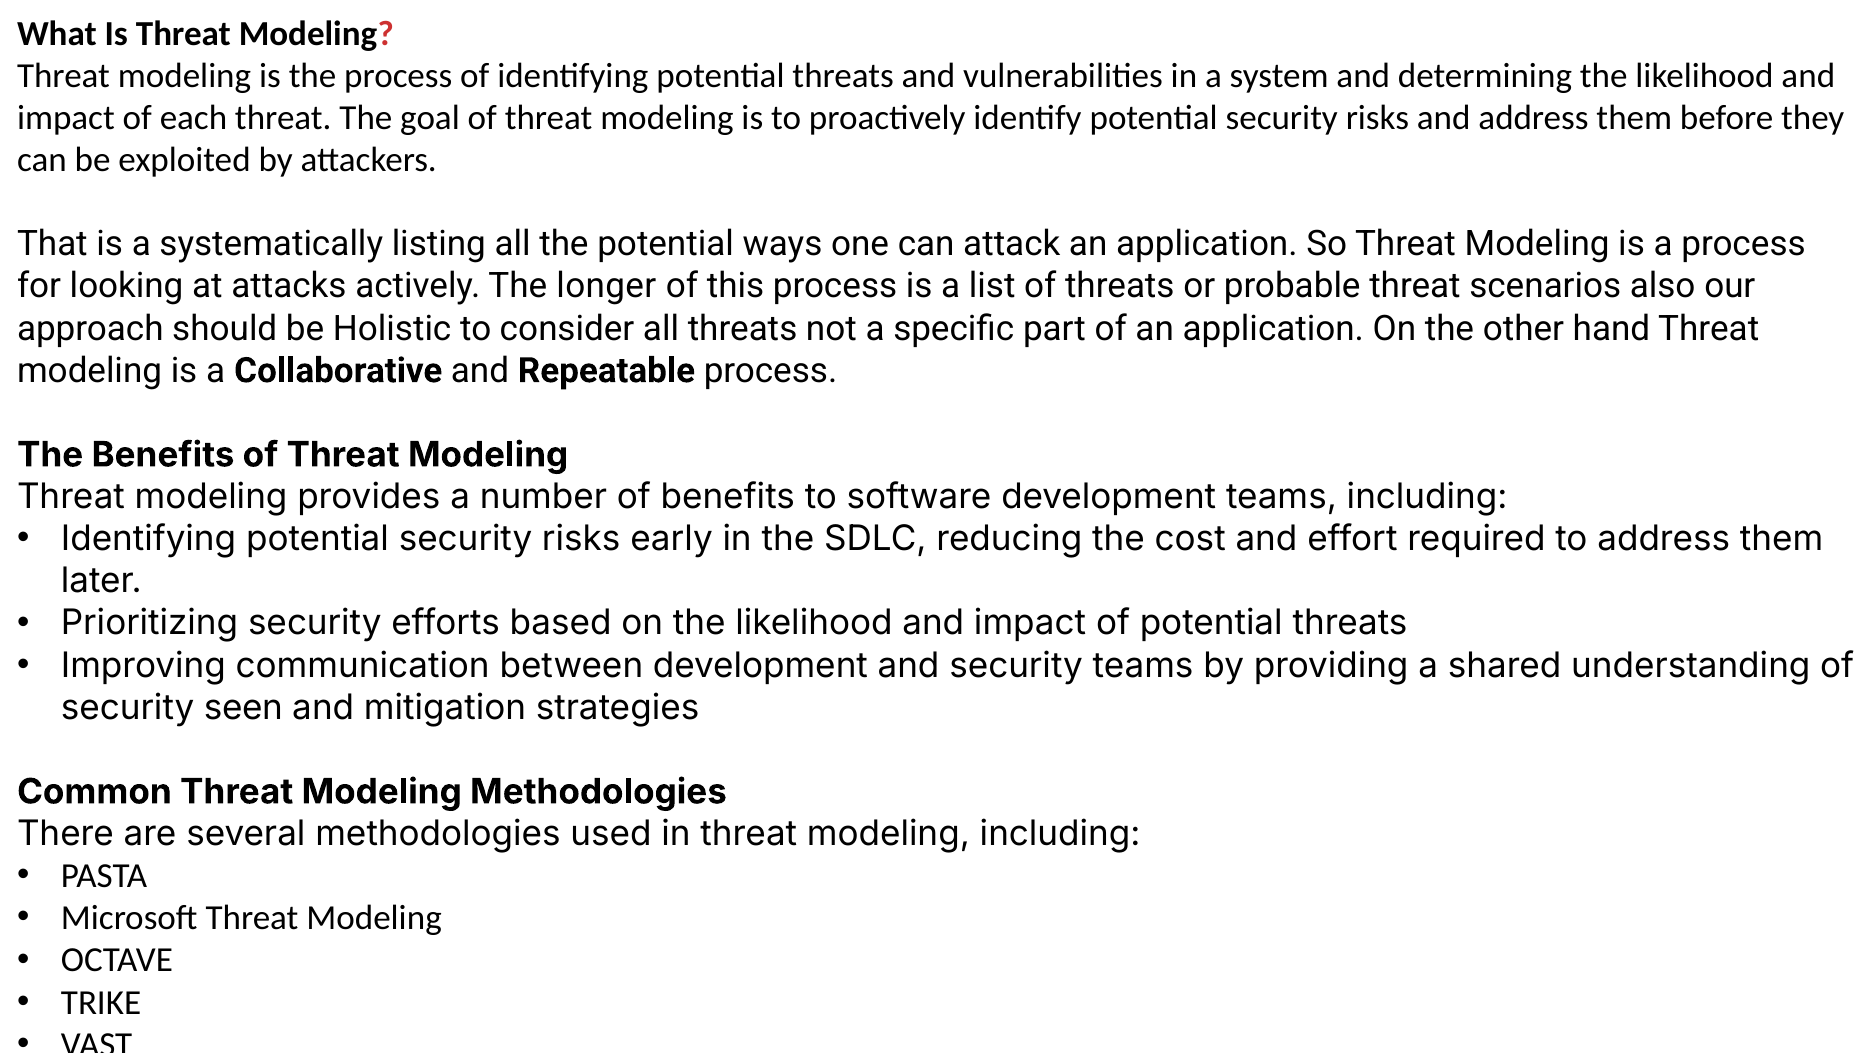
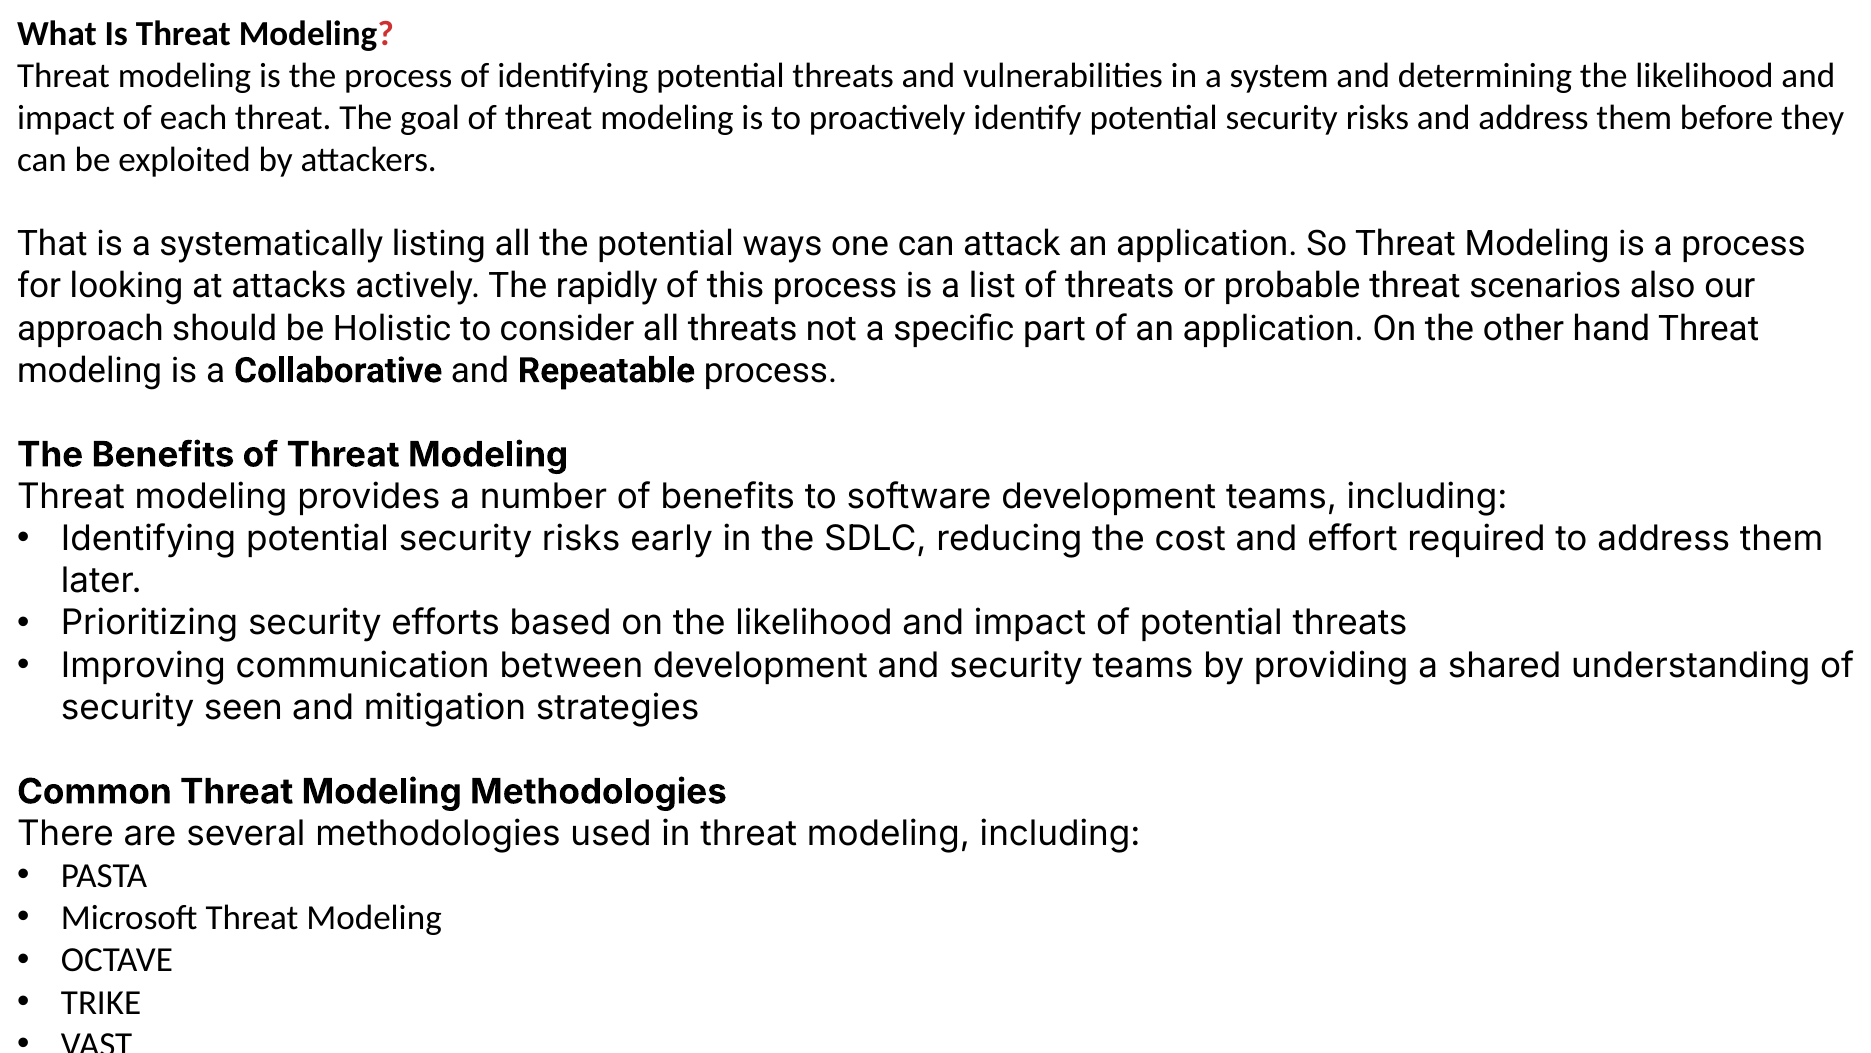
longer: longer -> rapidly
